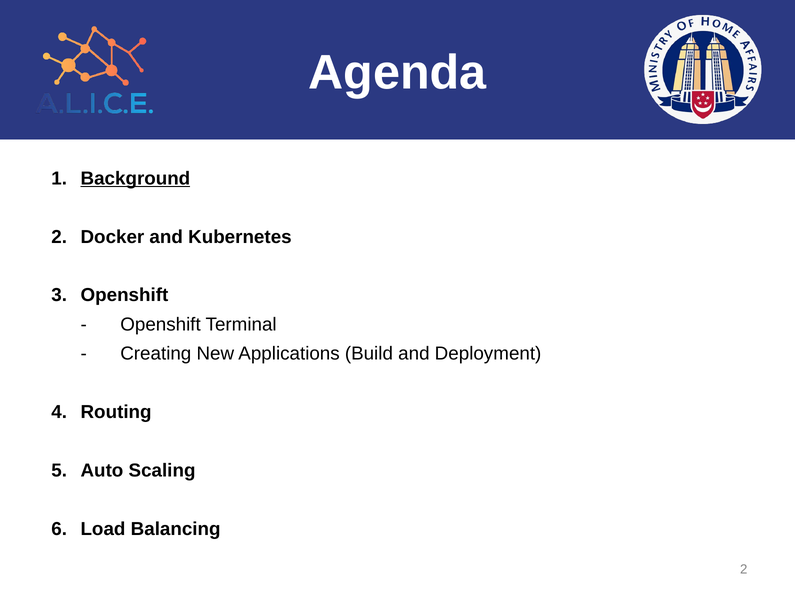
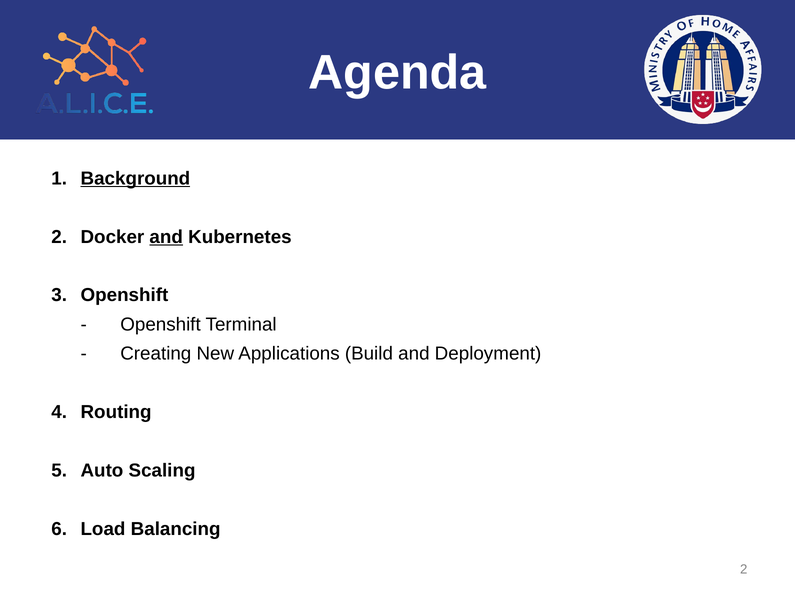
and at (166, 237) underline: none -> present
